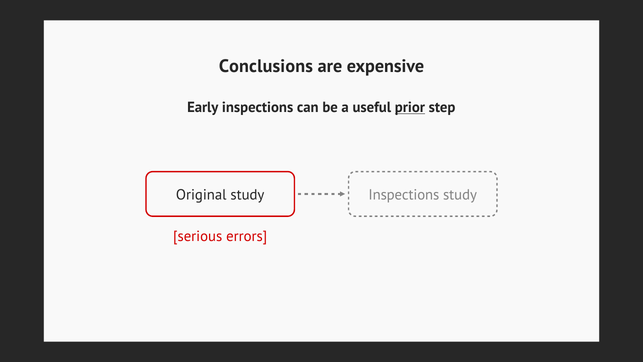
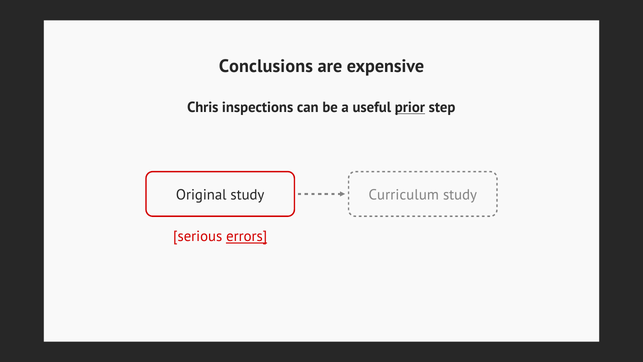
Early: Early -> Chris
study Inspections: Inspections -> Curriculum
errors underline: none -> present
